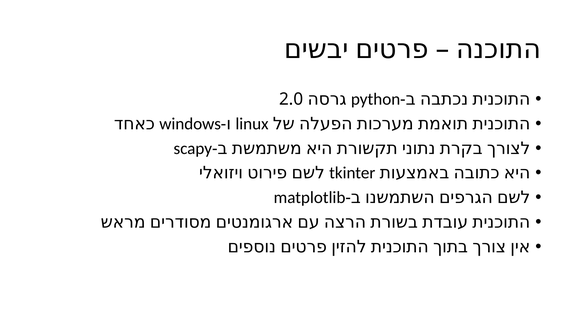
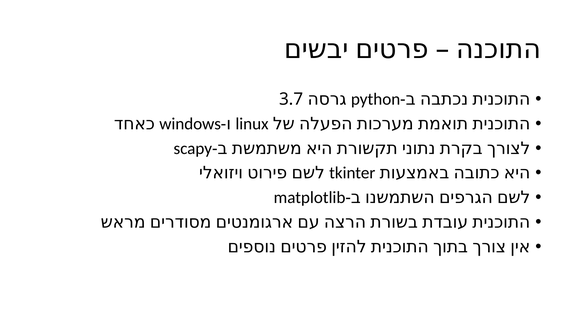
2.0: 2.0 -> 3.7
